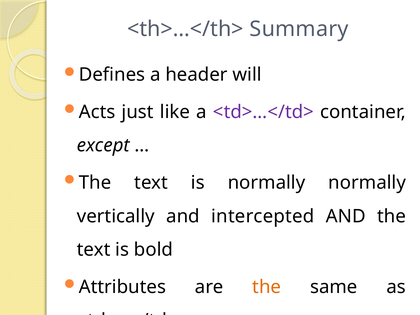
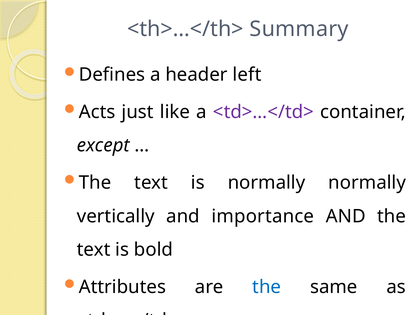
will: will -> left
intercepted: intercepted -> importance
the at (267, 287) colour: orange -> blue
